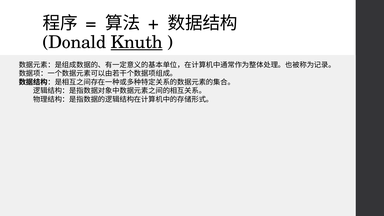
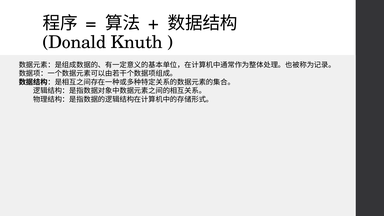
Knuth underline: present -> none
